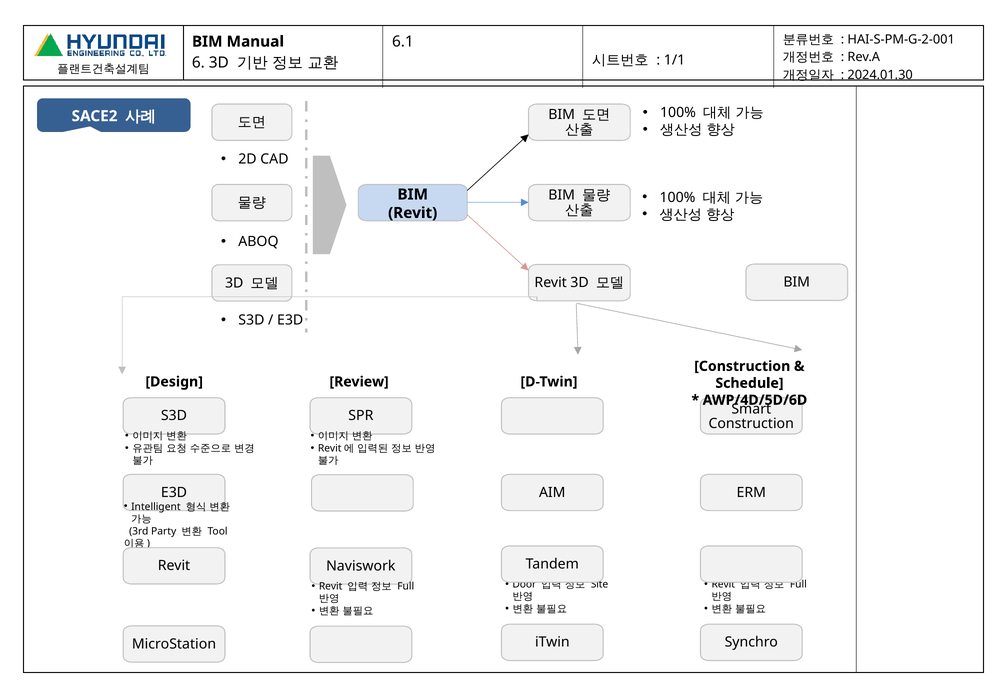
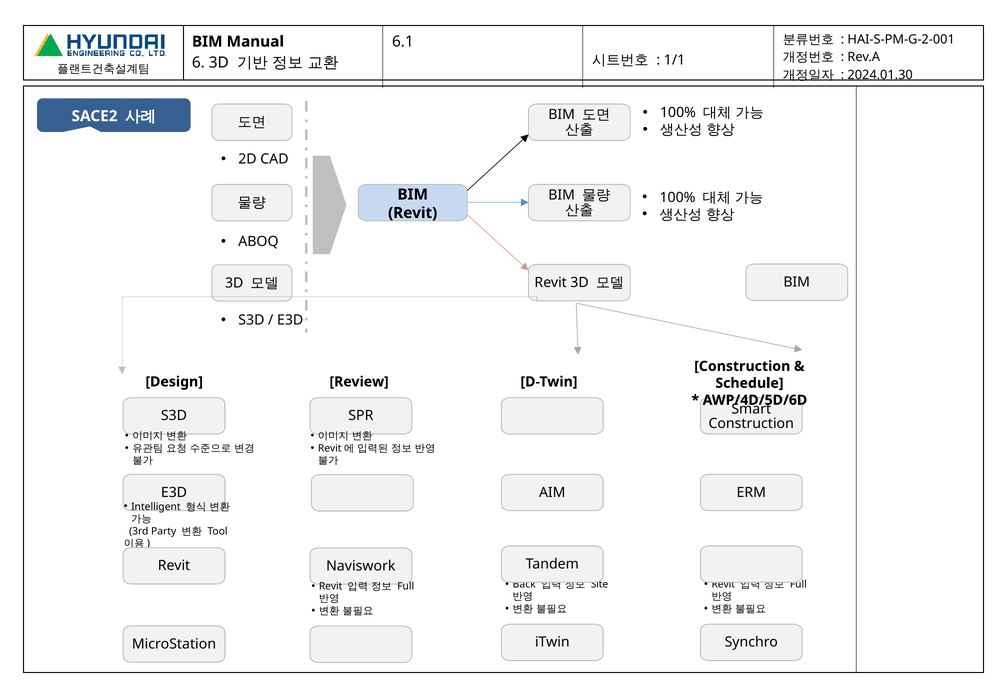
Door: Door -> Back
